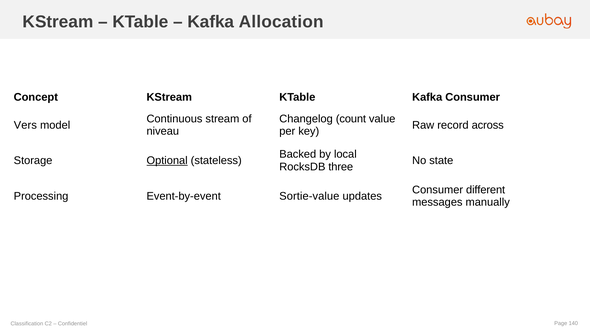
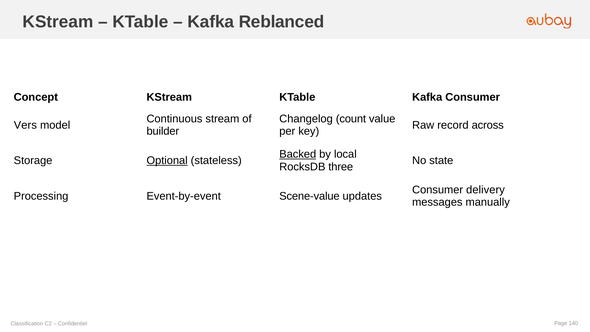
Allocation: Allocation -> Reblanced
niveau: niveau -> builder
Backed underline: none -> present
different: different -> delivery
Sortie-value: Sortie-value -> Scene-value
